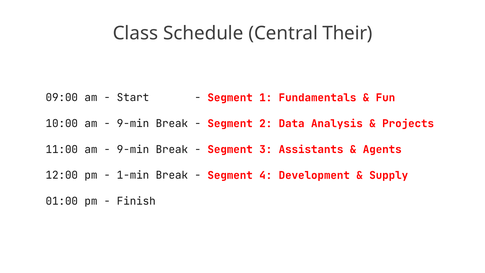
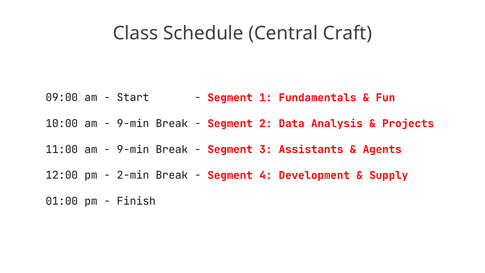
Their: Their -> Craft
1-min: 1-min -> 2-min
